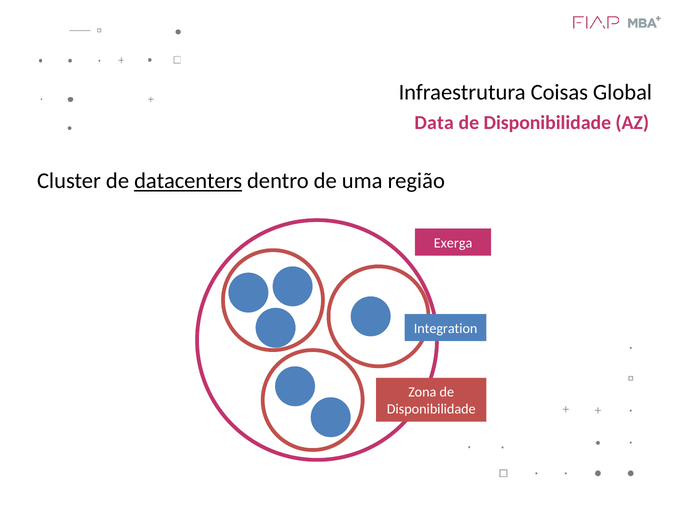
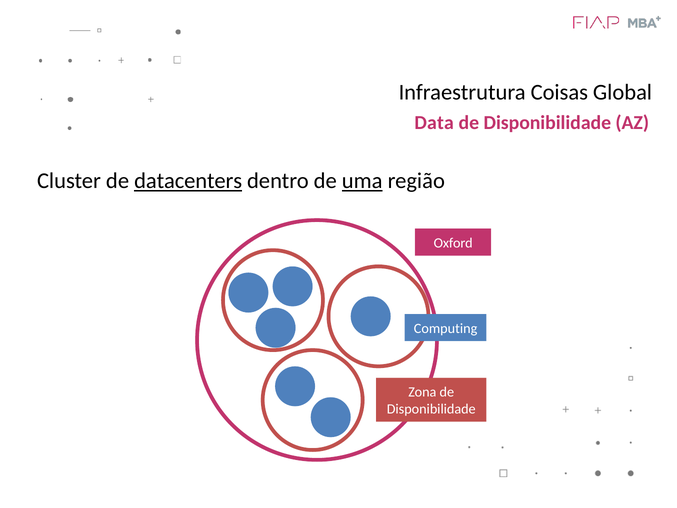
uma underline: none -> present
Exerga: Exerga -> Oxford
Integration: Integration -> Computing
